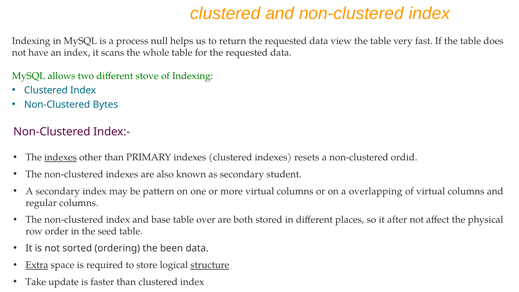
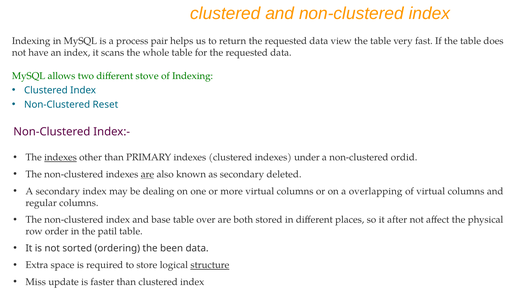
null: null -> pair
Bytes: Bytes -> Reset
resets: resets -> under
are at (147, 174) underline: none -> present
student: student -> deleted
pattern: pattern -> dealing
seed: seed -> patil
Extra underline: present -> none
Take: Take -> Miss
